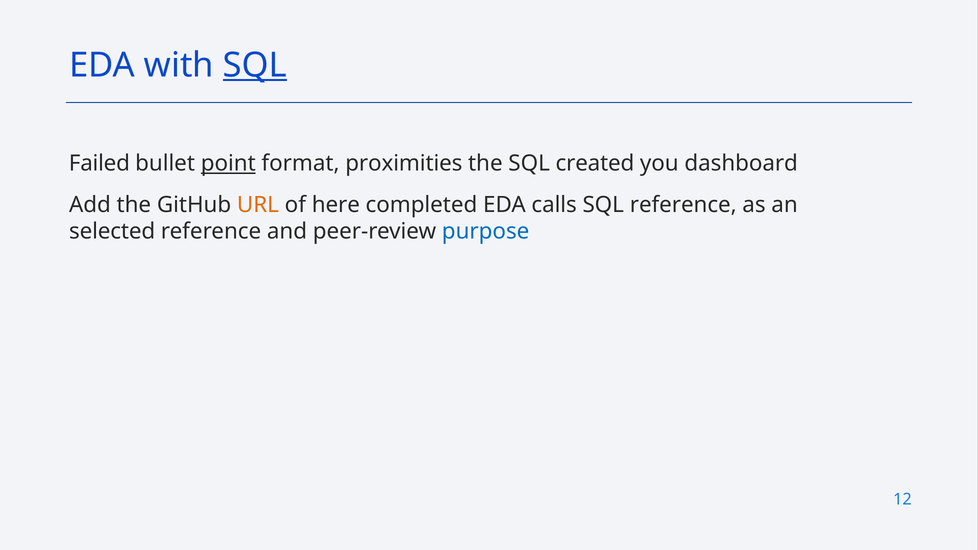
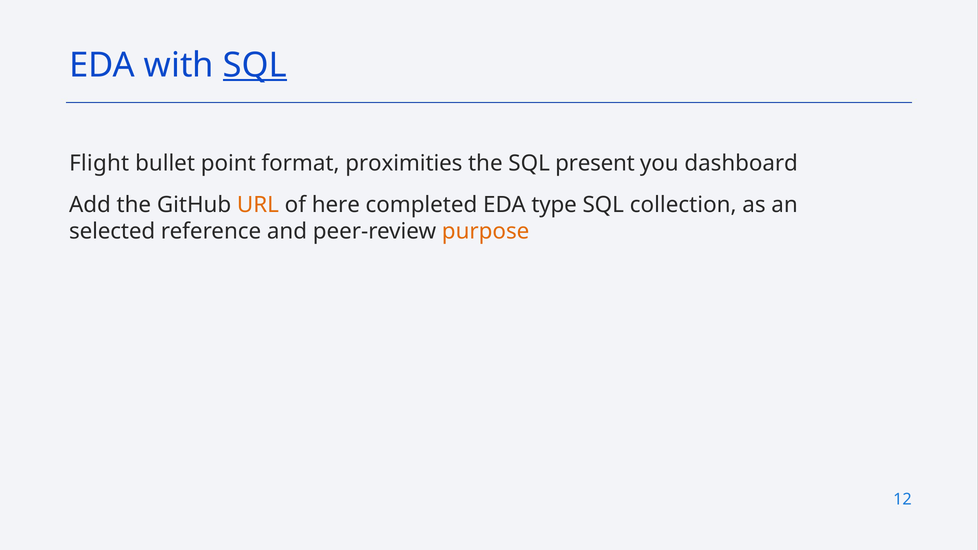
Failed: Failed -> Flight
point underline: present -> none
created: created -> present
calls: calls -> type
SQL reference: reference -> collection
purpose colour: blue -> orange
